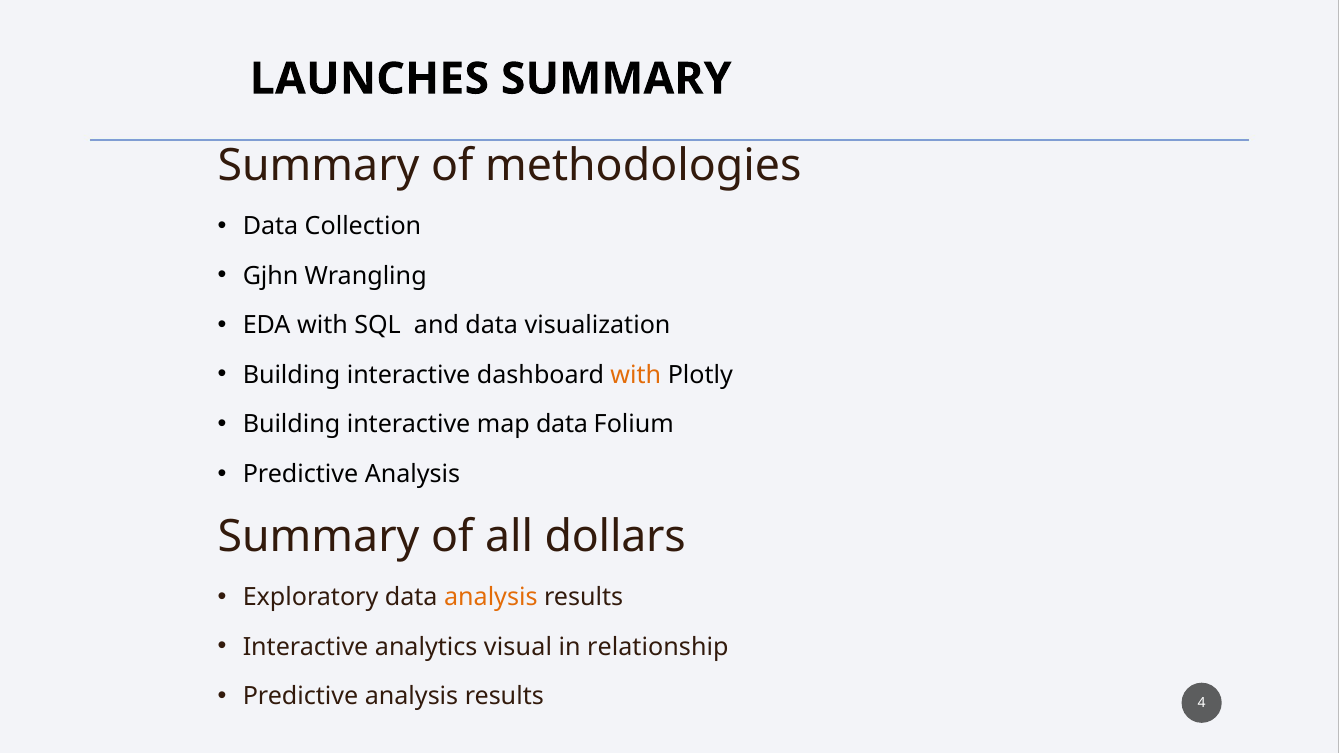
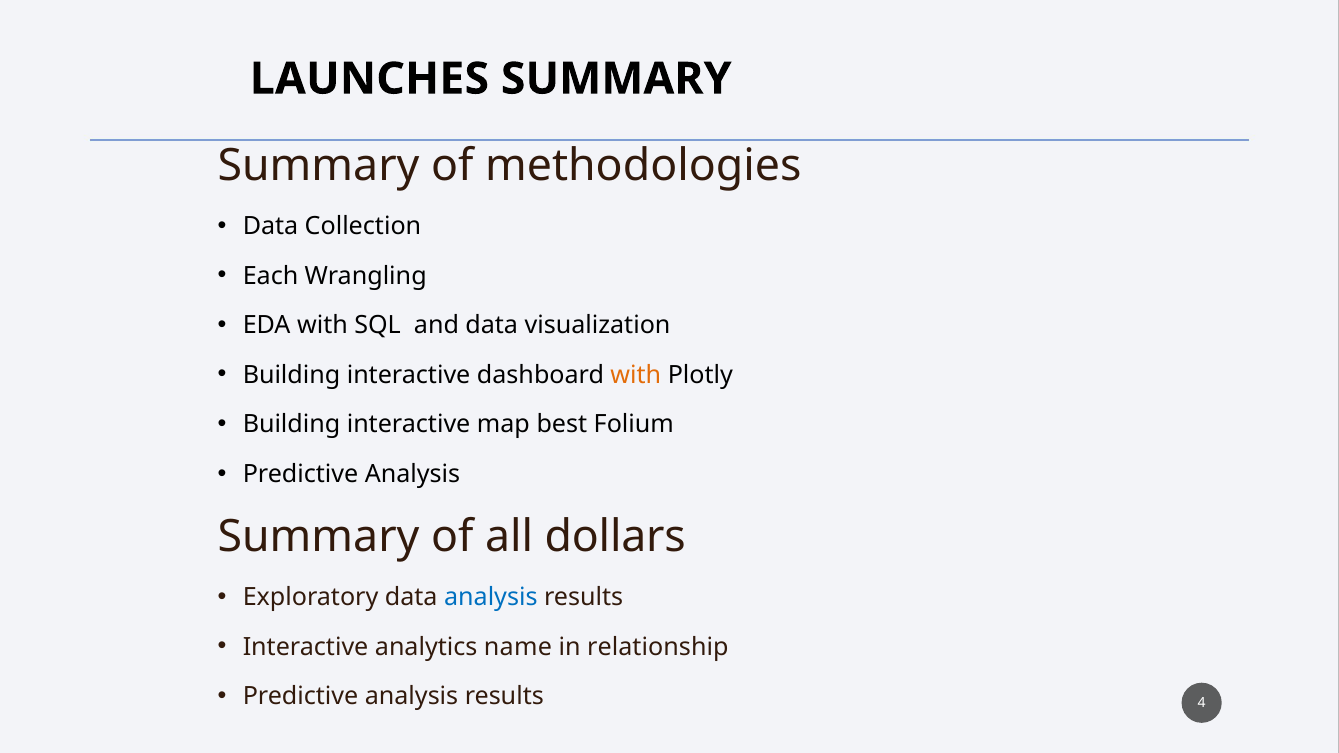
Gjhn: Gjhn -> Each
map data: data -> best
analysis at (491, 597) colour: orange -> blue
visual: visual -> name
